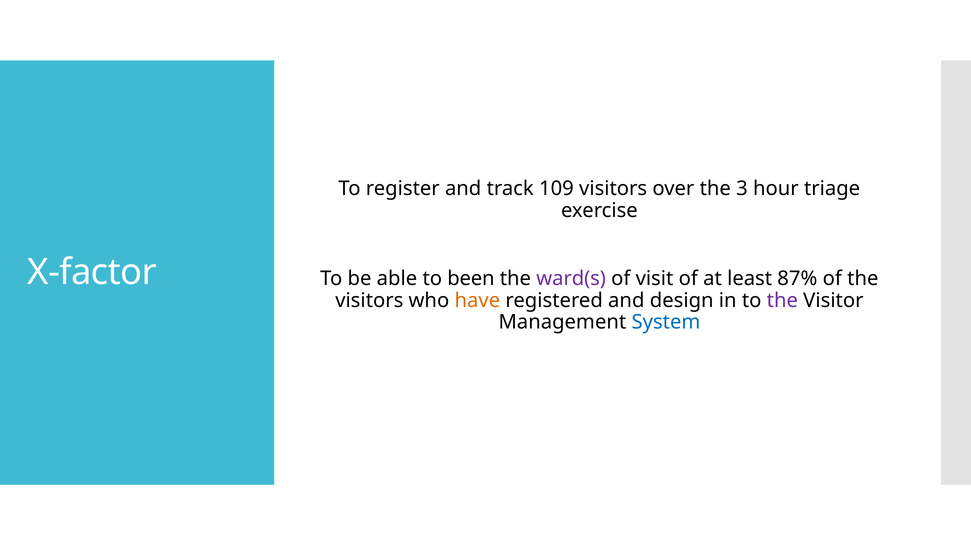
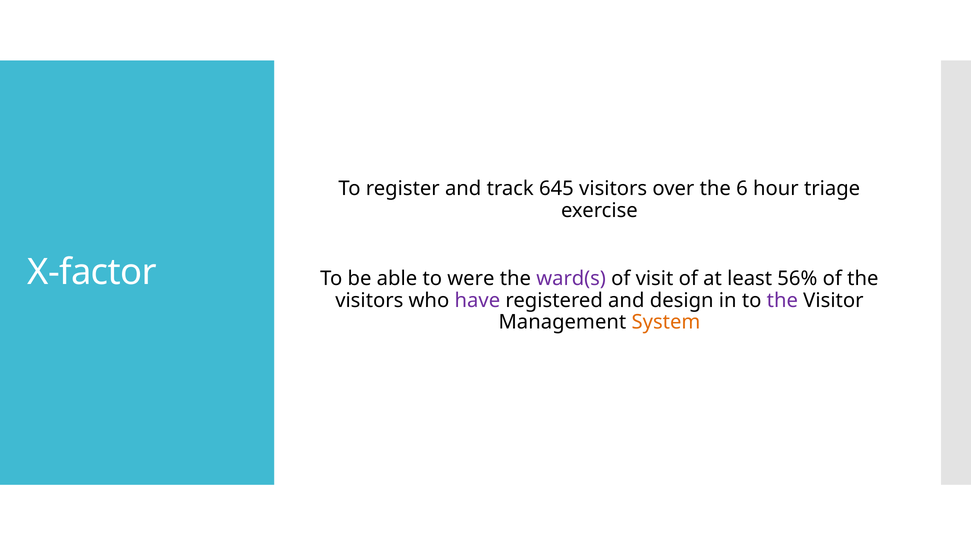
109: 109 -> 645
3: 3 -> 6
been: been -> were
87%: 87% -> 56%
have colour: orange -> purple
System colour: blue -> orange
